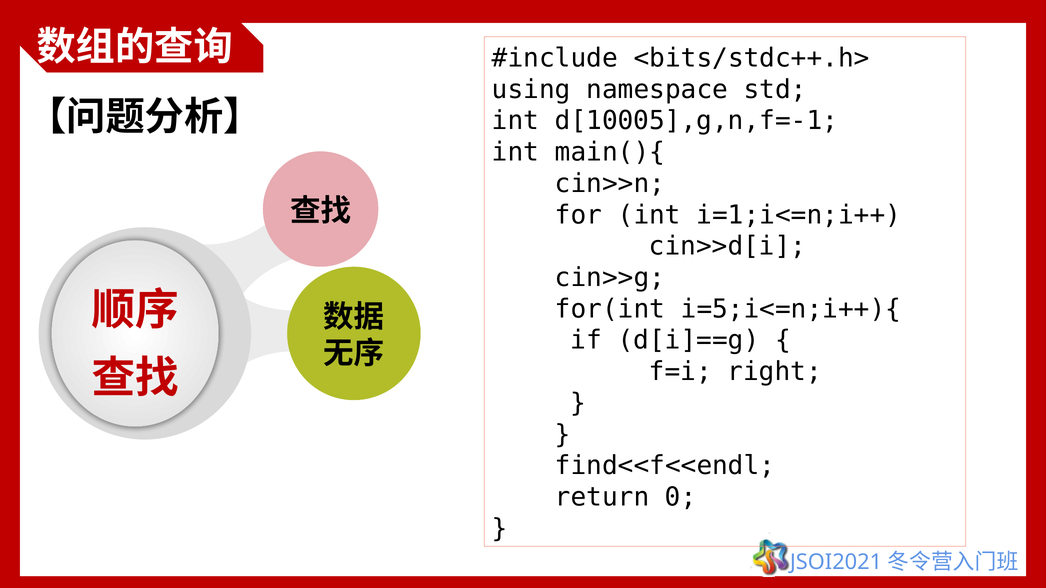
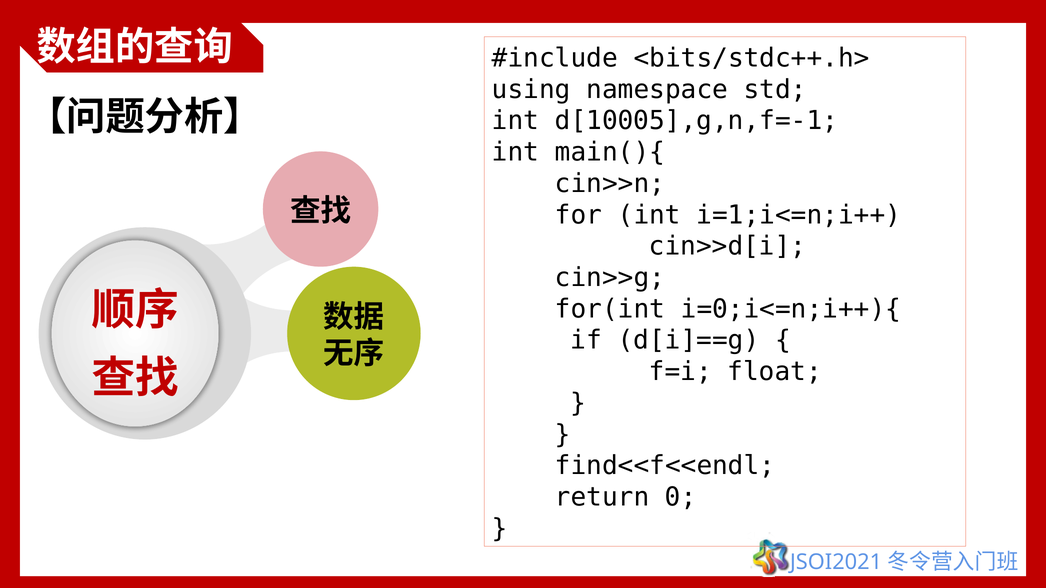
i=5;i<=n;i++){: i=5;i<=n;i++){ -> i=0;i<=n;i++){
right: right -> float
